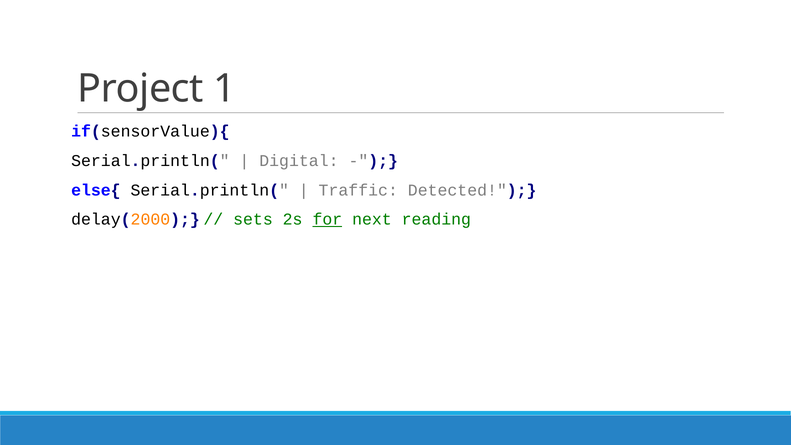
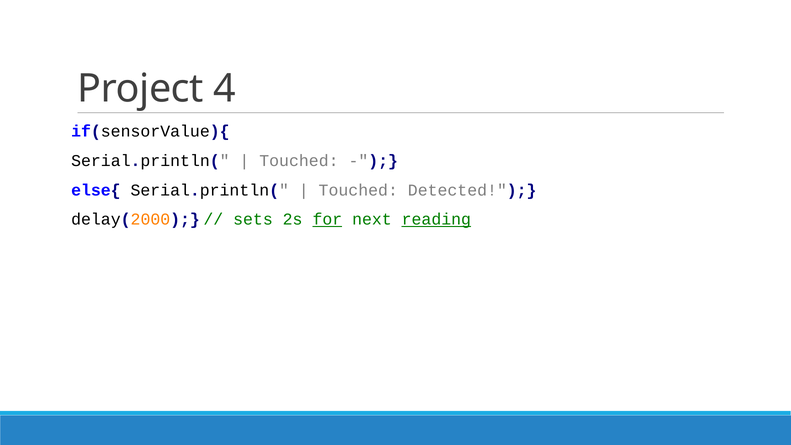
1: 1 -> 4
Digital at (299, 161): Digital -> Touched
Traffic at (358, 190): Traffic -> Touched
reading underline: none -> present
